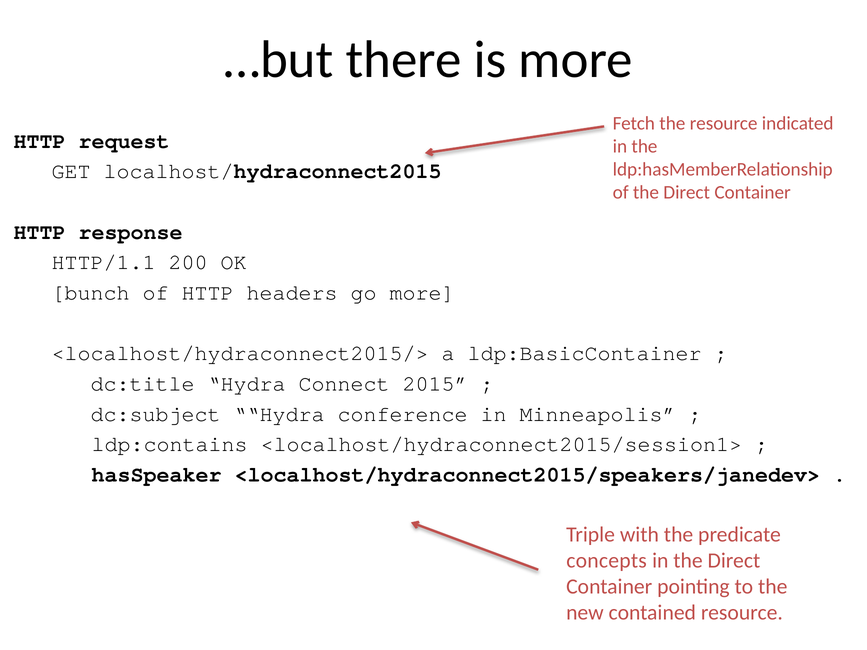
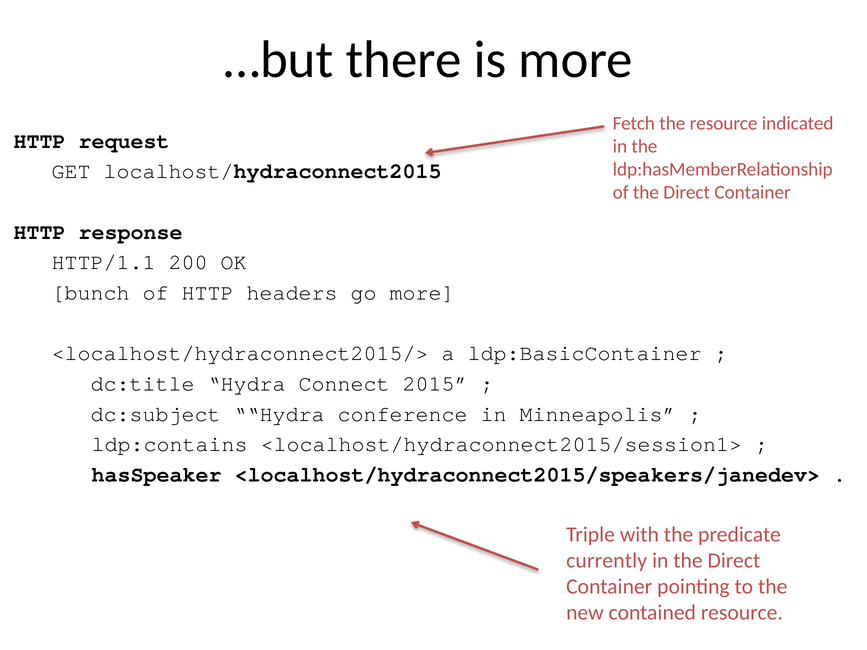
concepts: concepts -> currently
